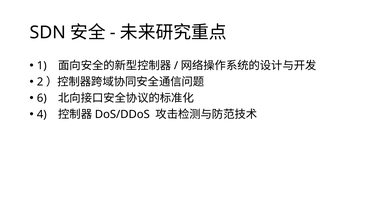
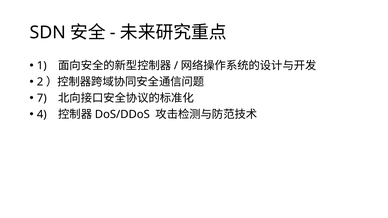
6: 6 -> 7
